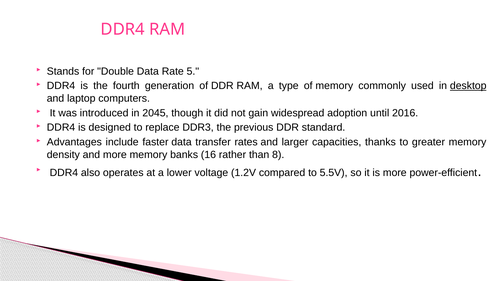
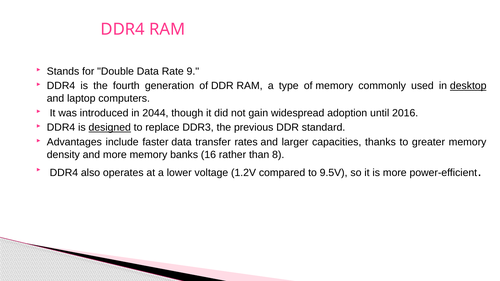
5: 5 -> 9
2045: 2045 -> 2044
designed underline: none -> present
5.5V: 5.5V -> 9.5V
